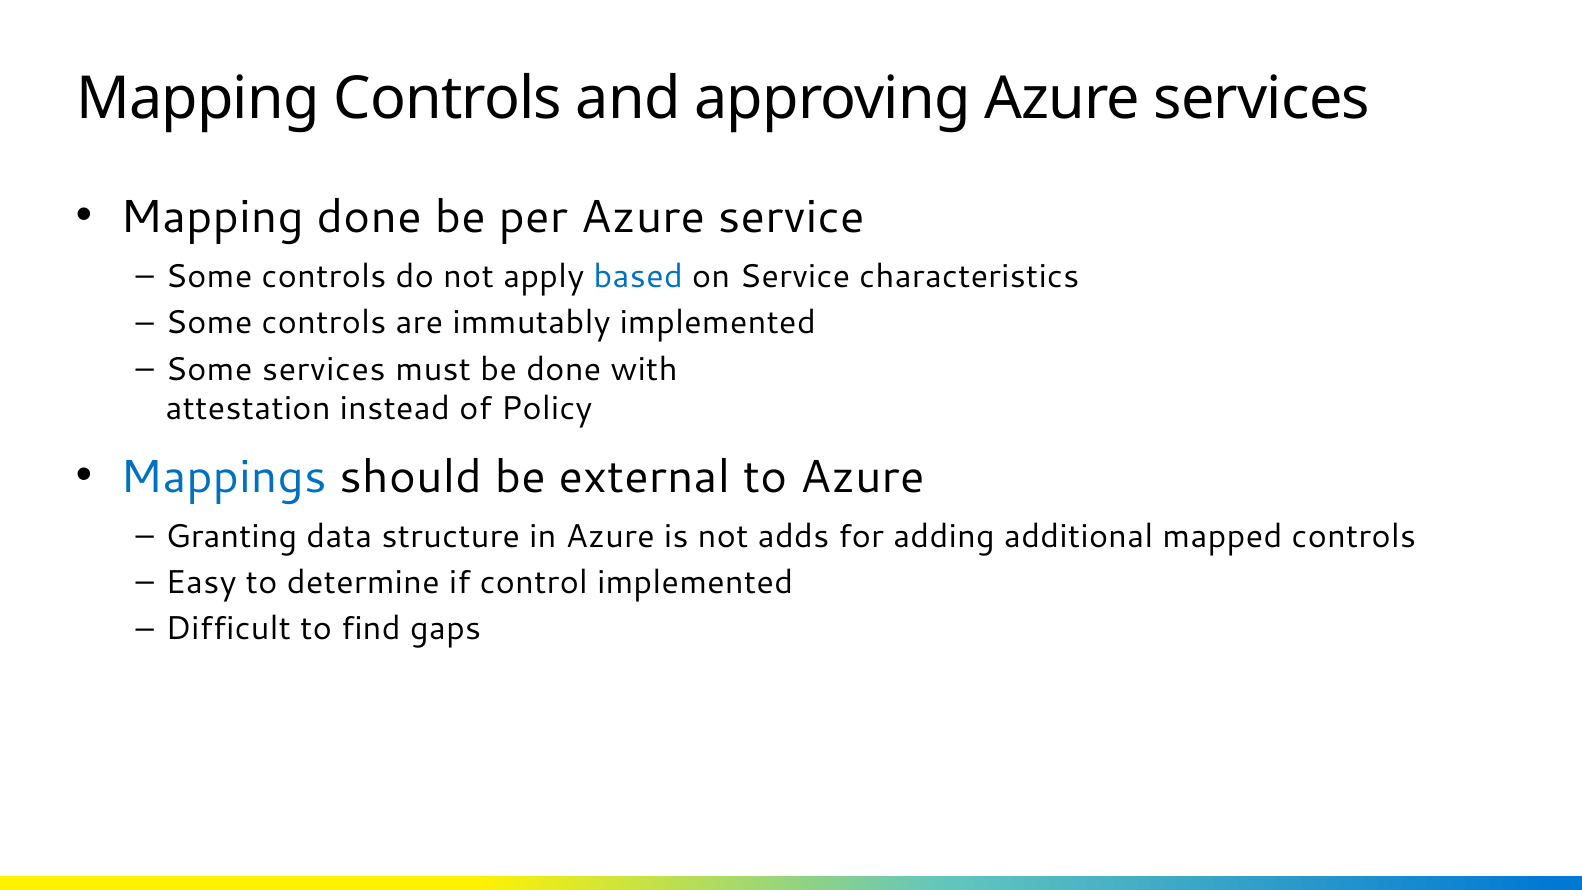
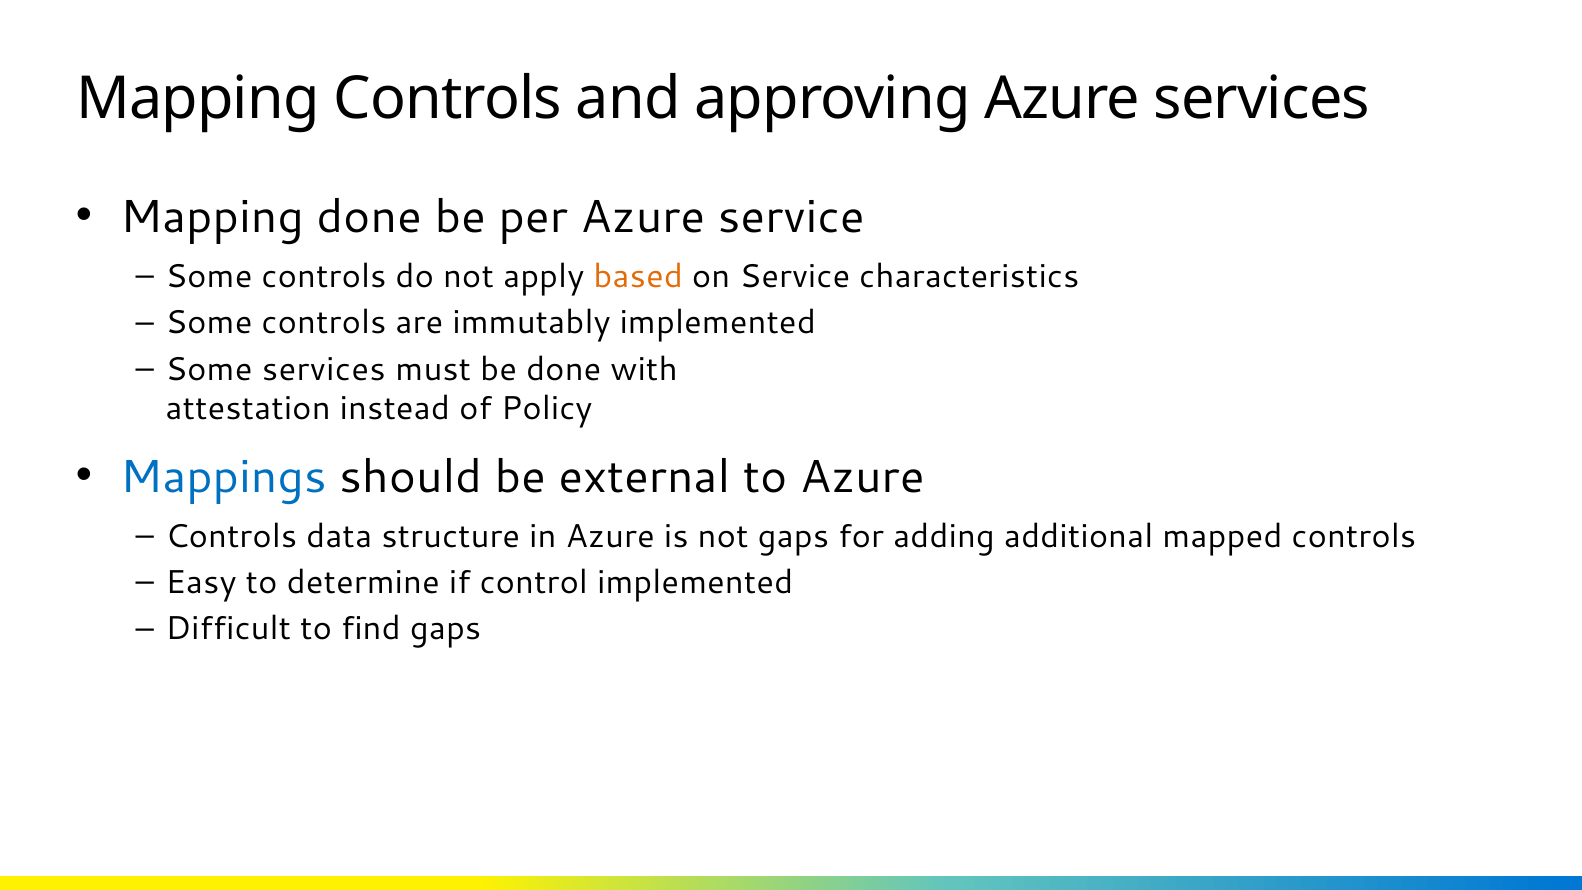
based colour: blue -> orange
Granting at (231, 537): Granting -> Controls
not adds: adds -> gaps
